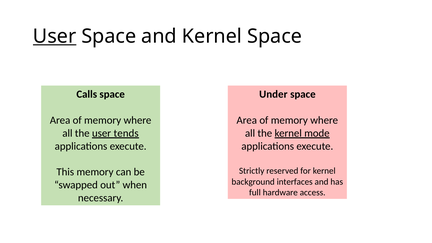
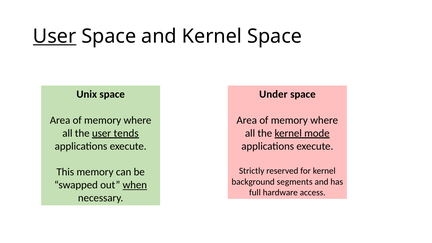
Calls: Calls -> Unix
interfaces: interfaces -> segments
when underline: none -> present
